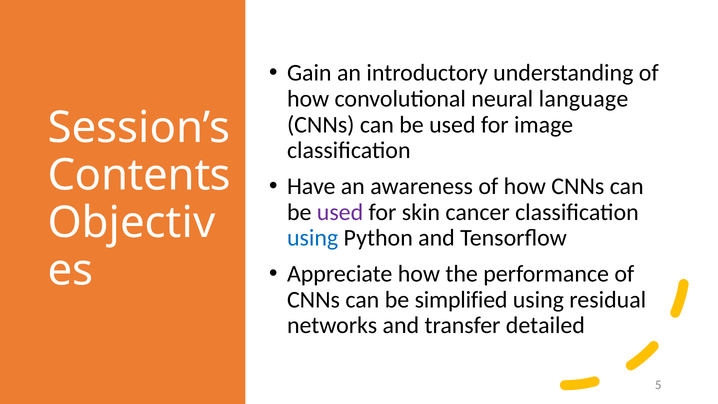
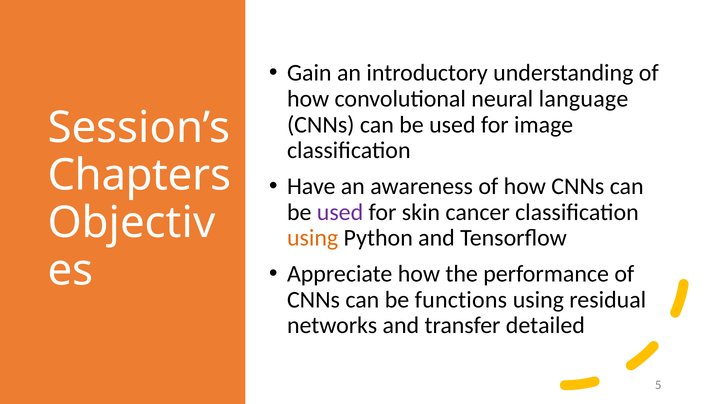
Contents: Contents -> Chapters
using at (313, 238) colour: blue -> orange
simplified: simplified -> functions
